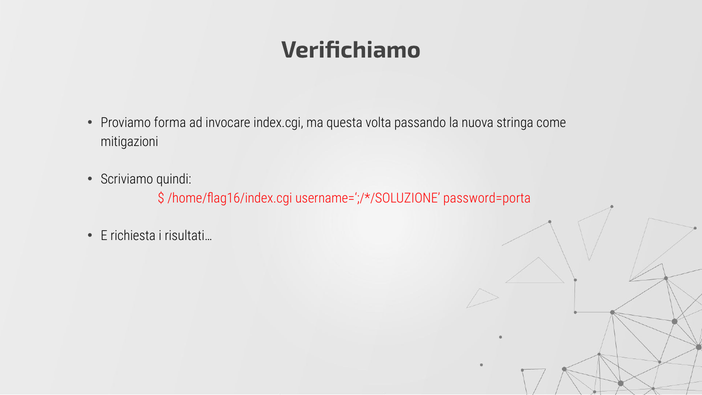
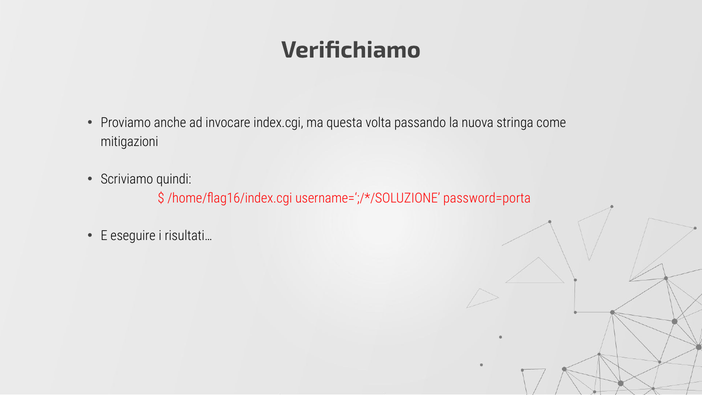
forma: forma -> anche
richiesta: richiesta -> eseguire
